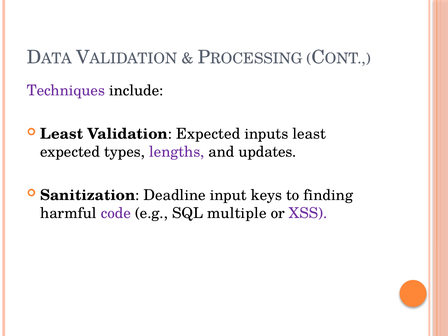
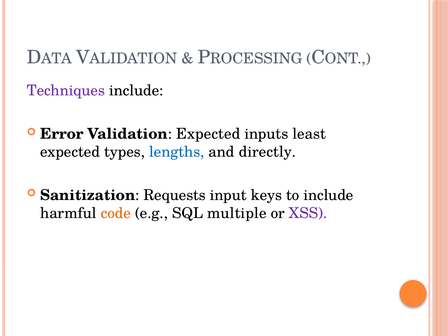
Least at (62, 134): Least -> Error
lengths colour: purple -> blue
updates: updates -> directly
Deadline: Deadline -> Requests
to finding: finding -> include
code colour: purple -> orange
